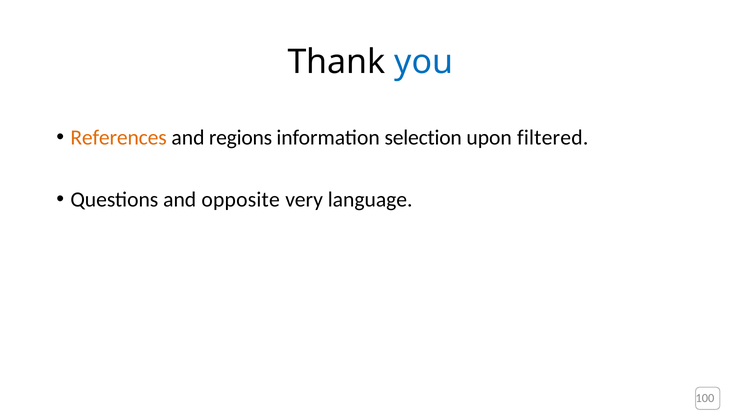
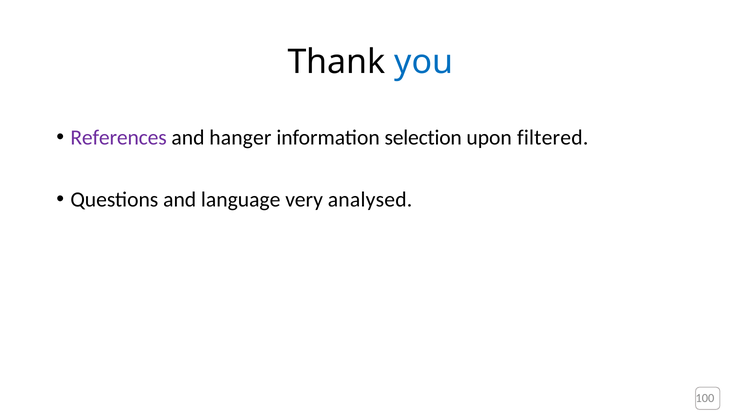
References colour: orange -> purple
regions: regions -> hanger
opposite: opposite -> language
language: language -> analysed
